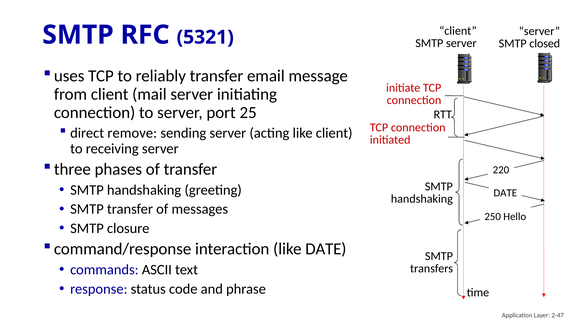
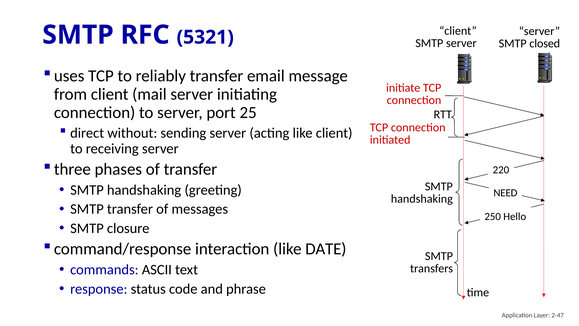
remove: remove -> without
DATE at (505, 193): DATE -> NEED
